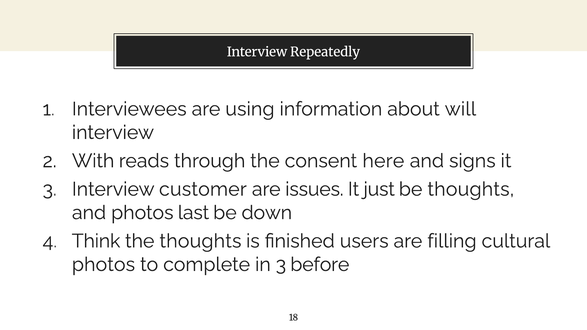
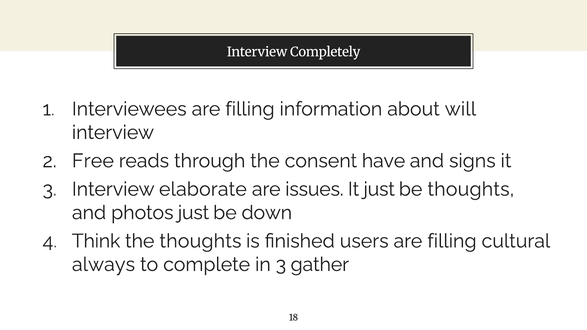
Repeatedly: Repeatedly -> Completely
Interviewees are using: using -> filling
With: With -> Free
here: here -> have
customer: customer -> elaborate
photos last: last -> just
photos at (103, 265): photos -> always
before: before -> gather
